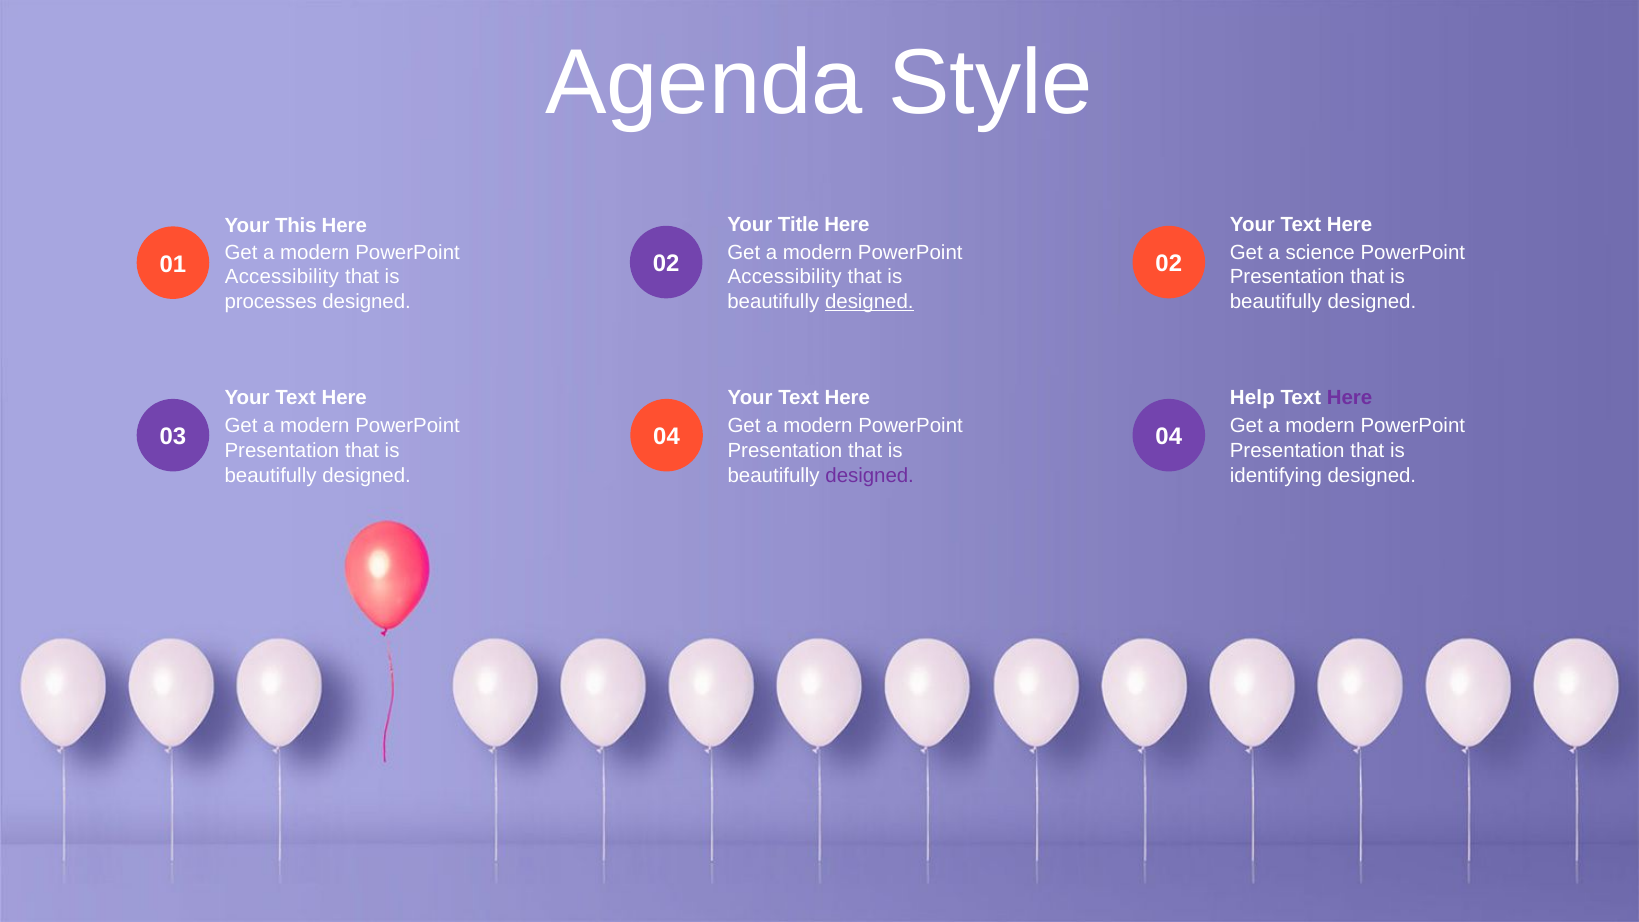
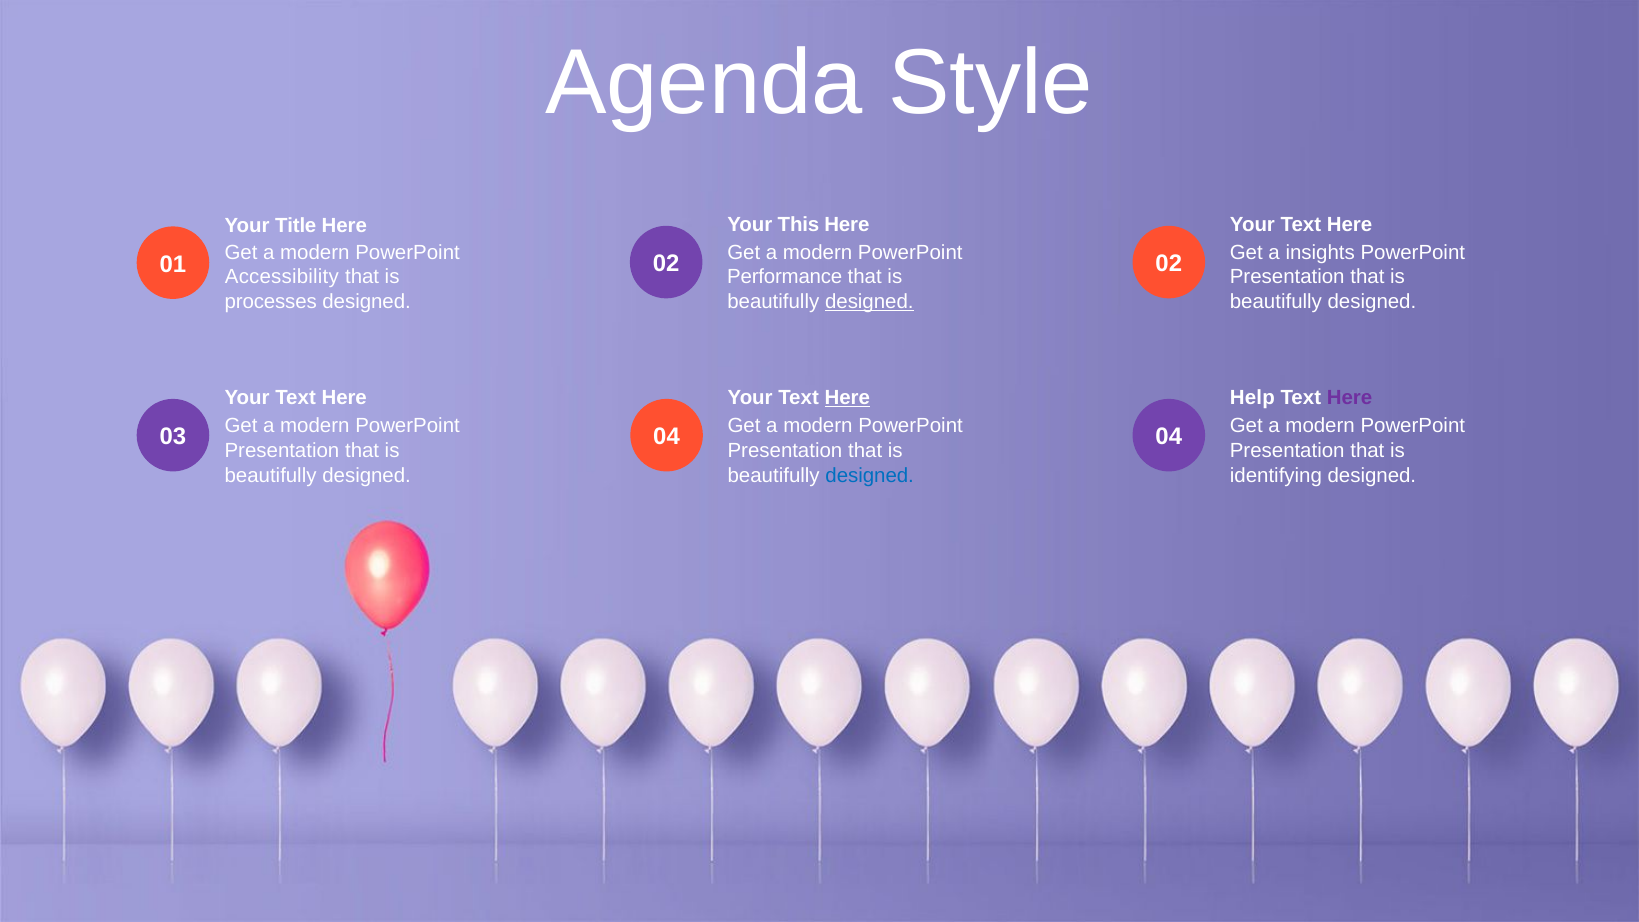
Title: Title -> This
This: This -> Title
science: science -> insights
Accessibility at (785, 277): Accessibility -> Performance
Here at (847, 397) underline: none -> present
designed at (870, 475) colour: purple -> blue
